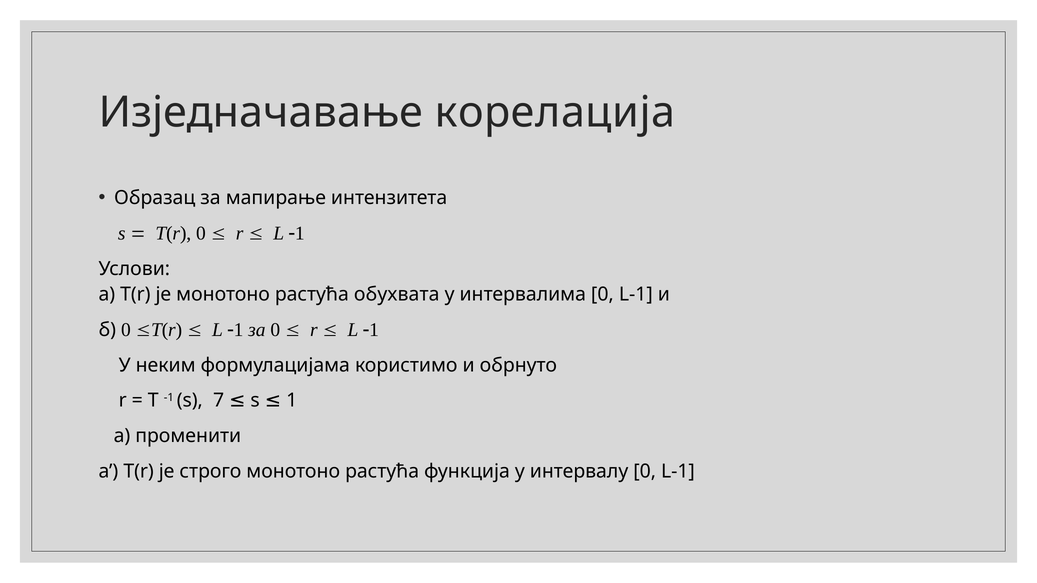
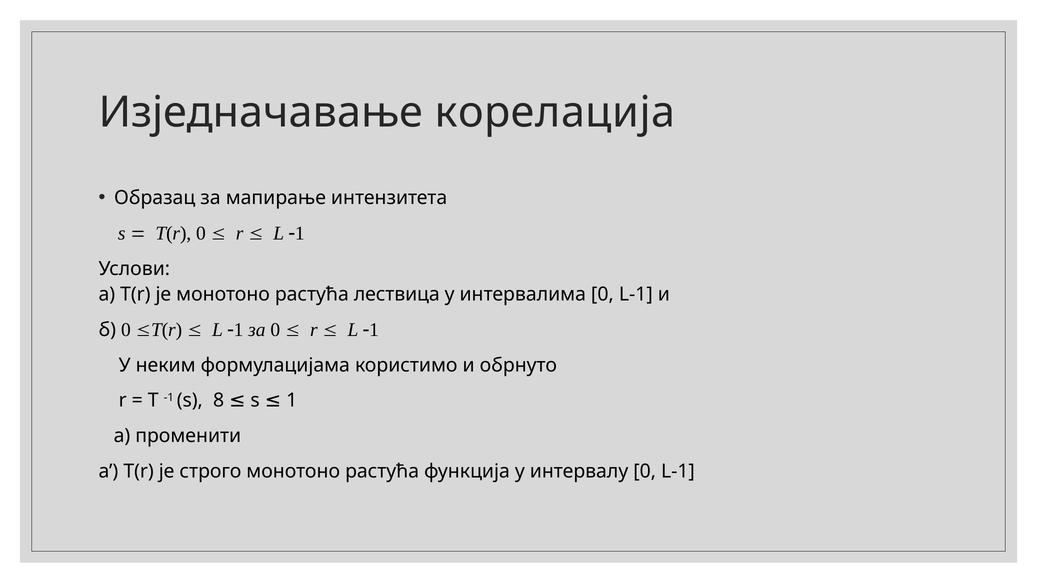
обухвата: обухвата -> лествица
7: 7 -> 8
